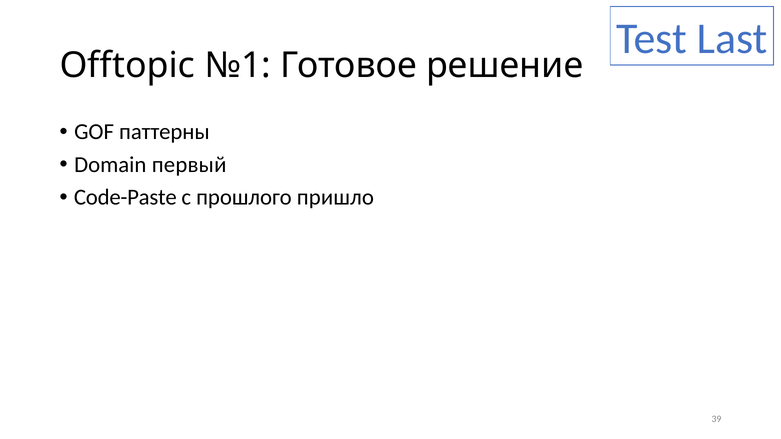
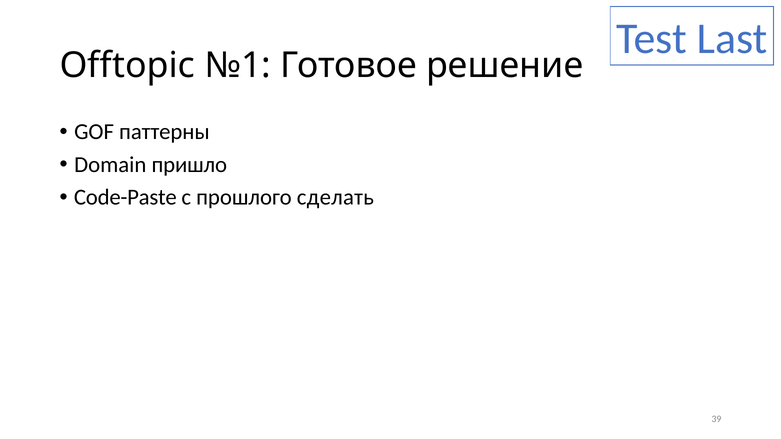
первый: первый -> пришло
пришло: пришло -> сделать
